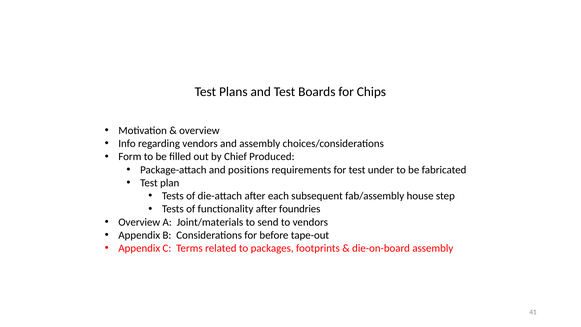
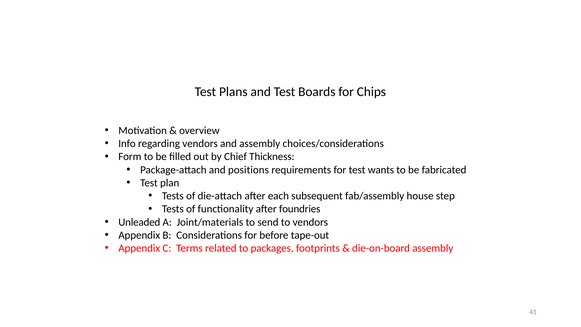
Produced: Produced -> Thickness
under: under -> wants
Overview at (139, 222): Overview -> Unleaded
